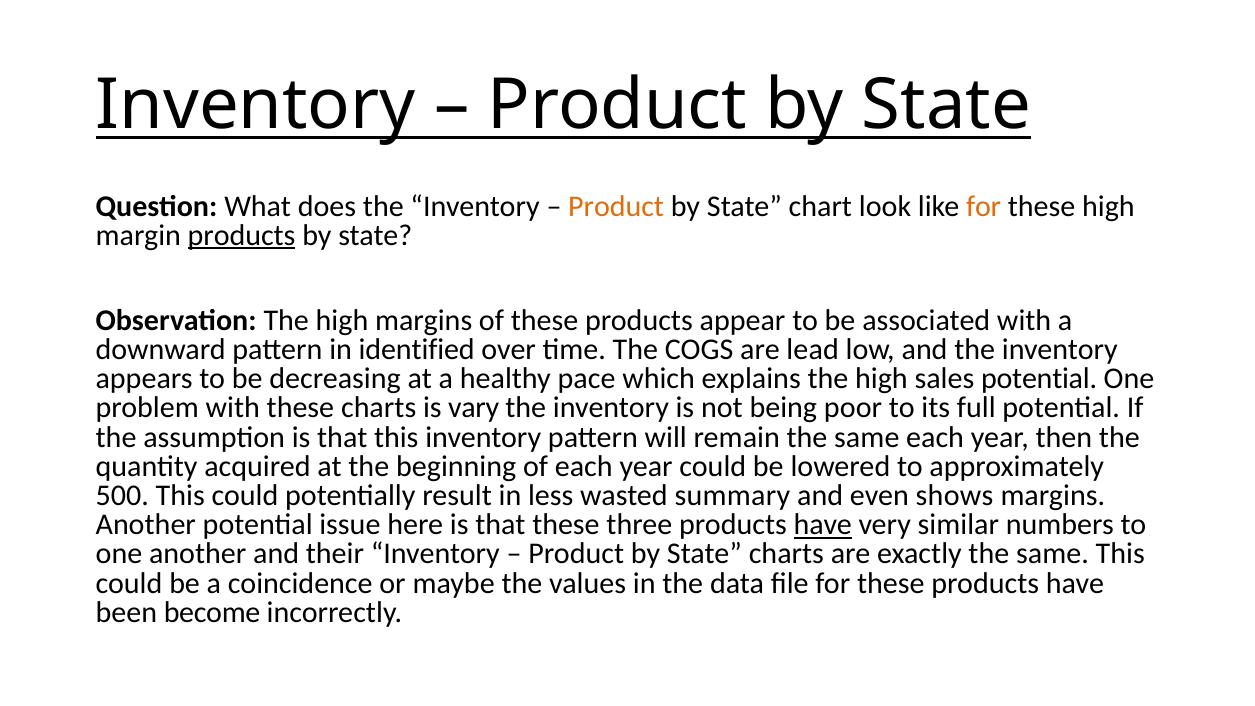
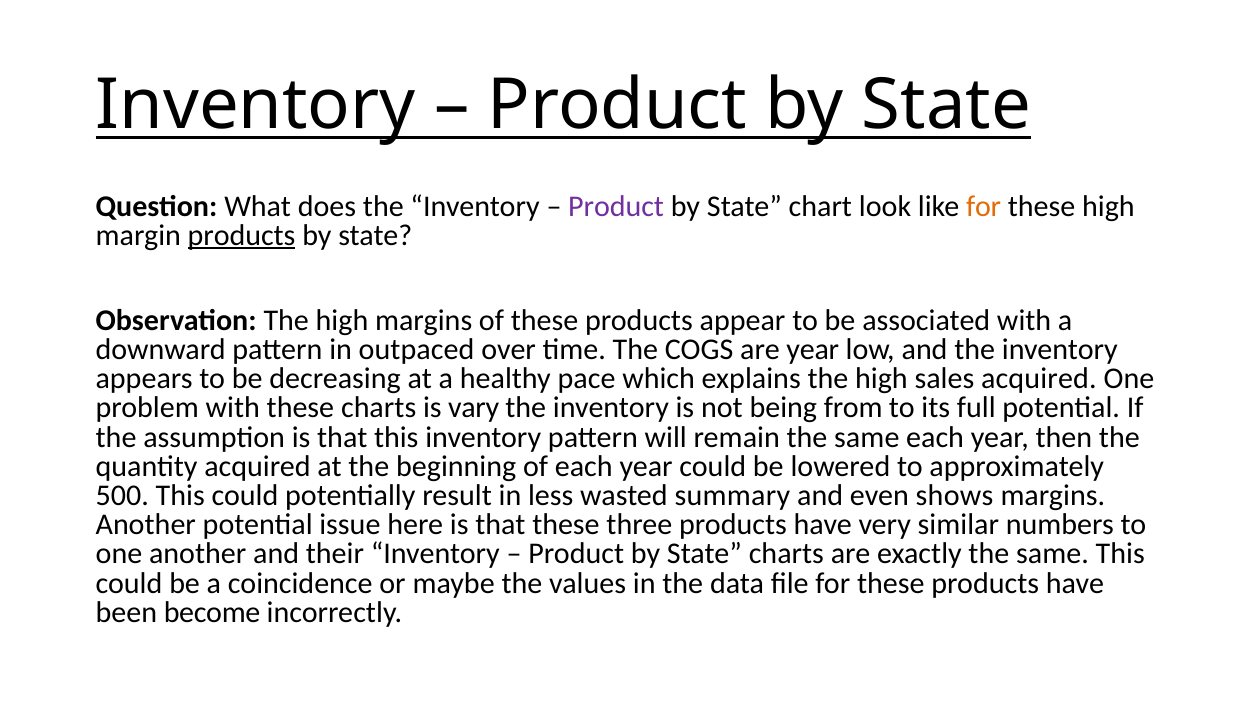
Product at (616, 206) colour: orange -> purple
identified: identified -> outpaced
are lead: lead -> year
sales potential: potential -> acquired
poor: poor -> from
have at (823, 525) underline: present -> none
